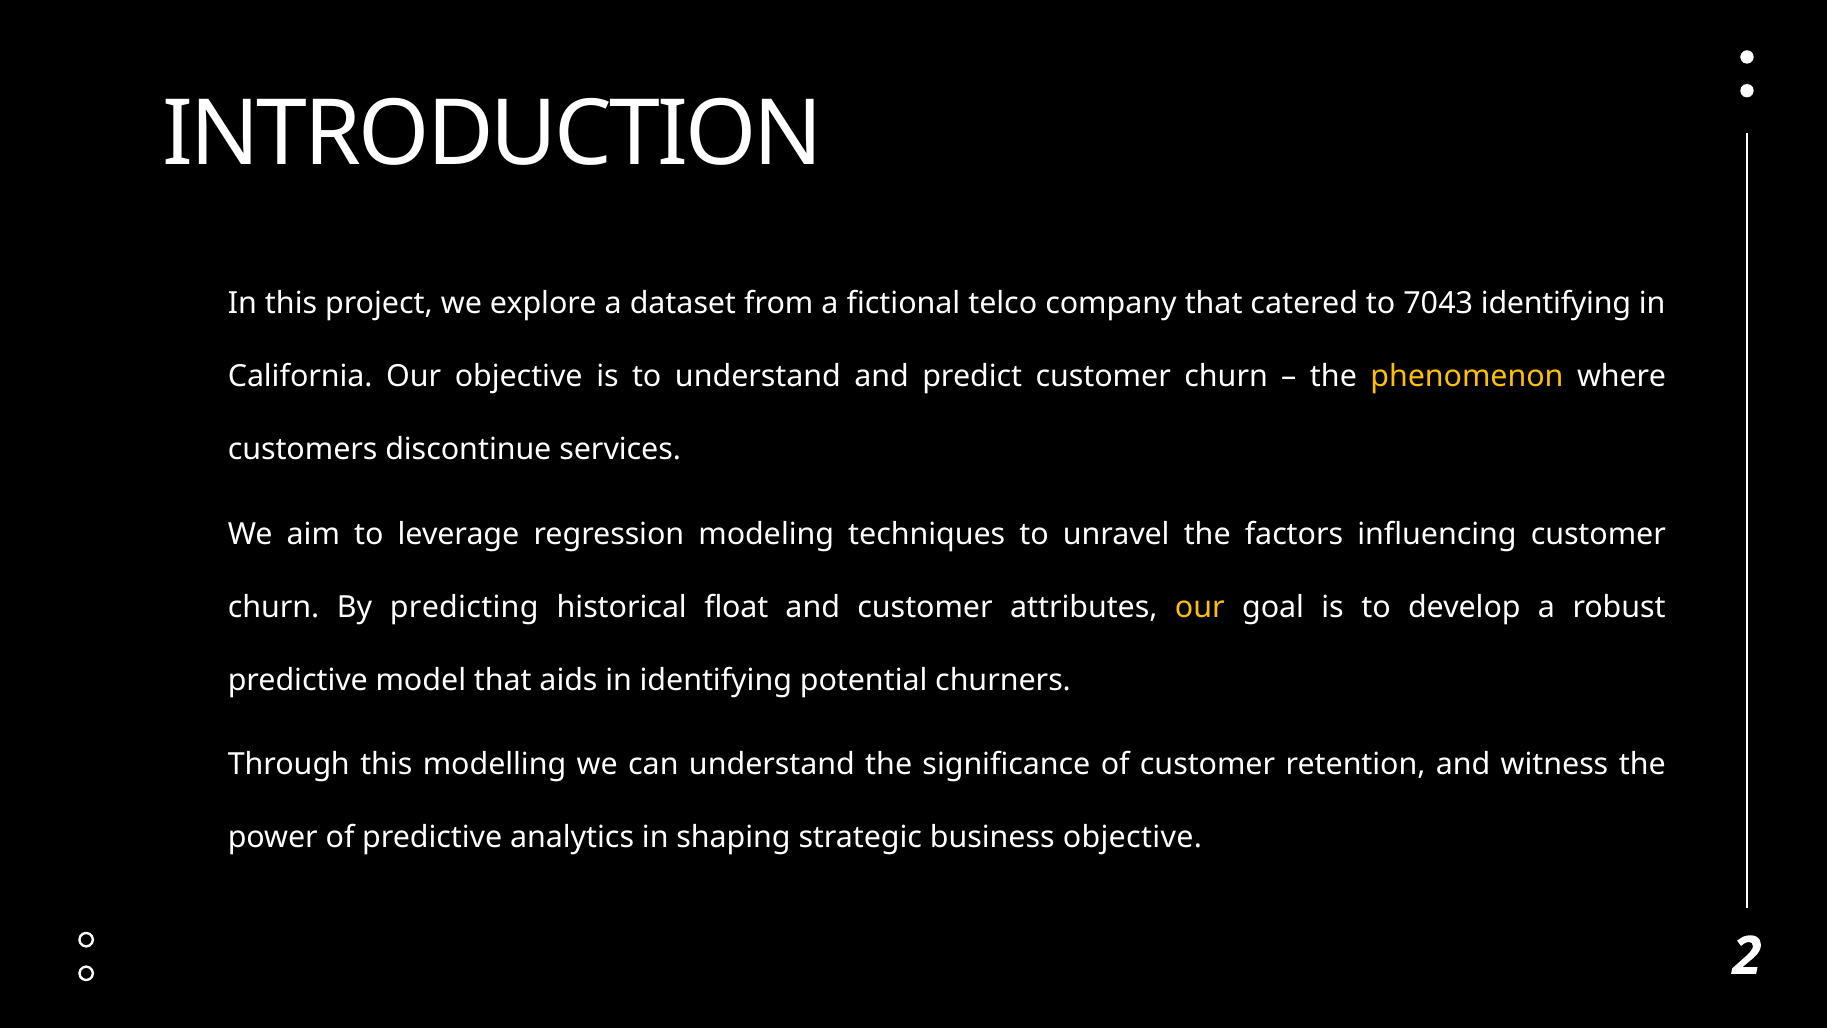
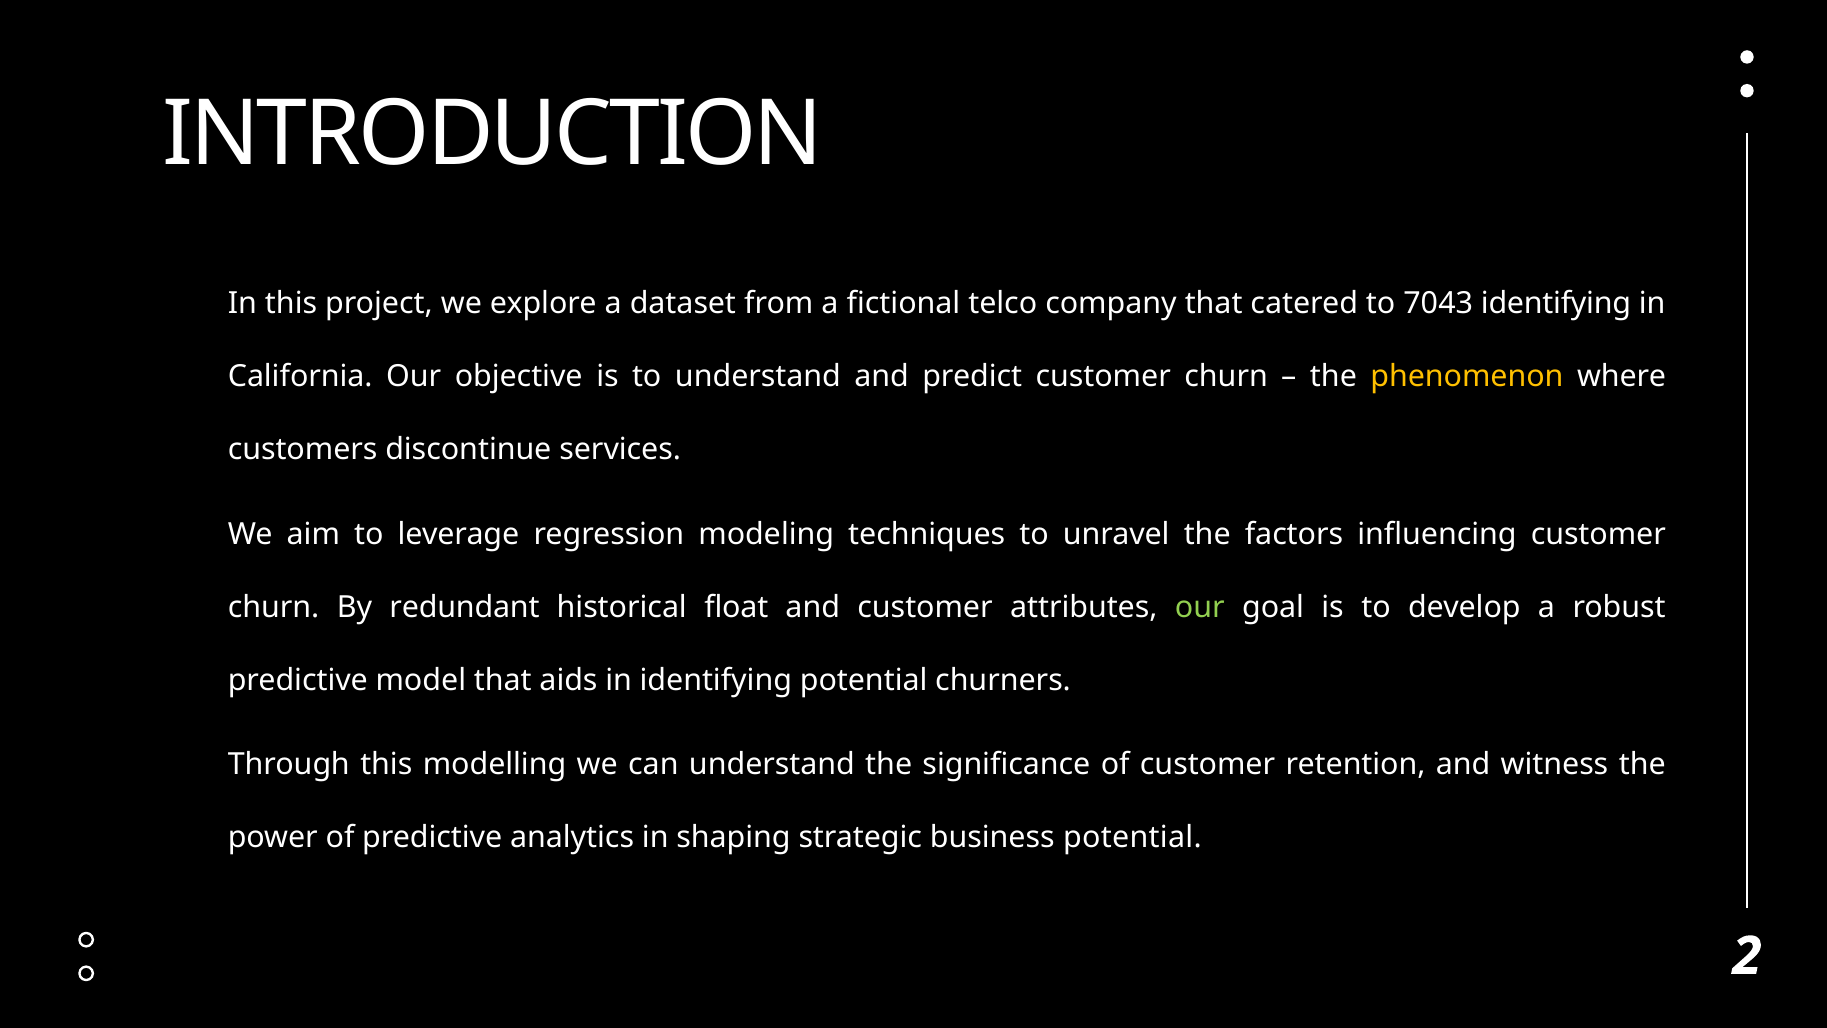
predicting: predicting -> redundant
our at (1200, 607) colour: yellow -> light green
business objective: objective -> potential
